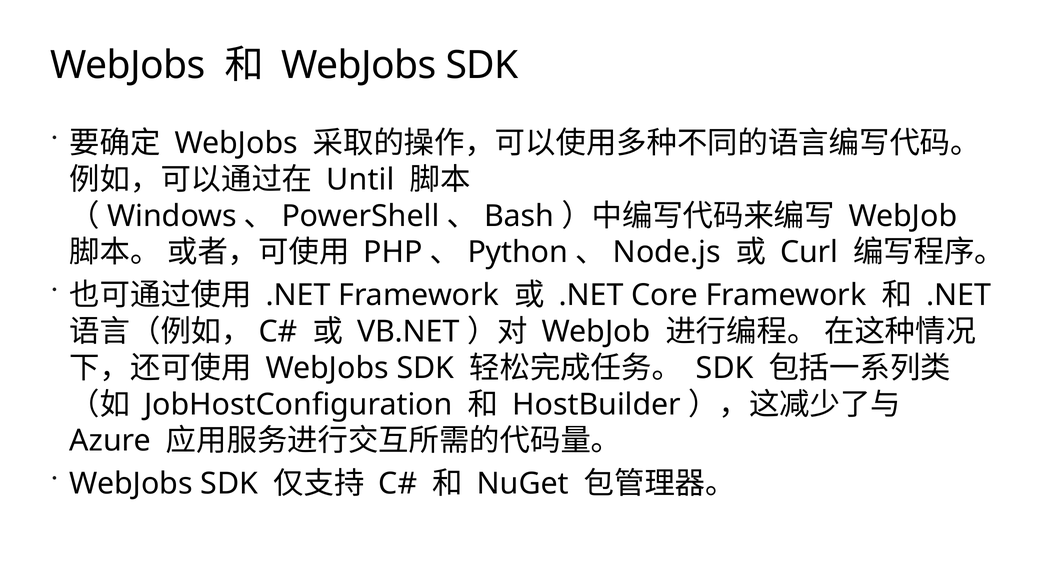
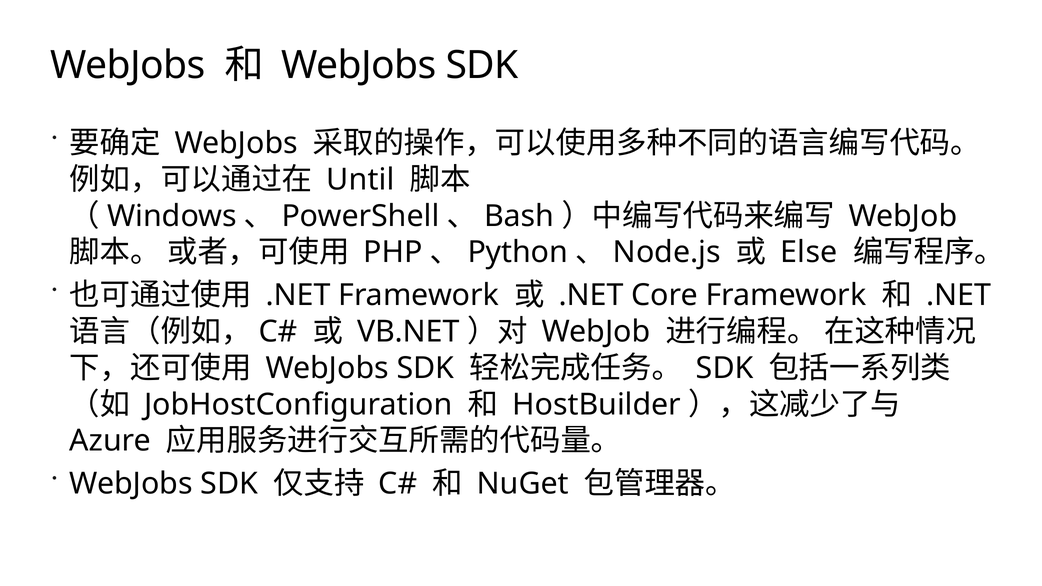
Curl: Curl -> Else
